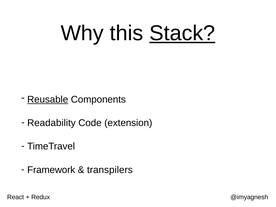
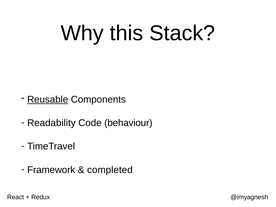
Stack underline: present -> none
extension: extension -> behaviour
transpilers: transpilers -> completed
